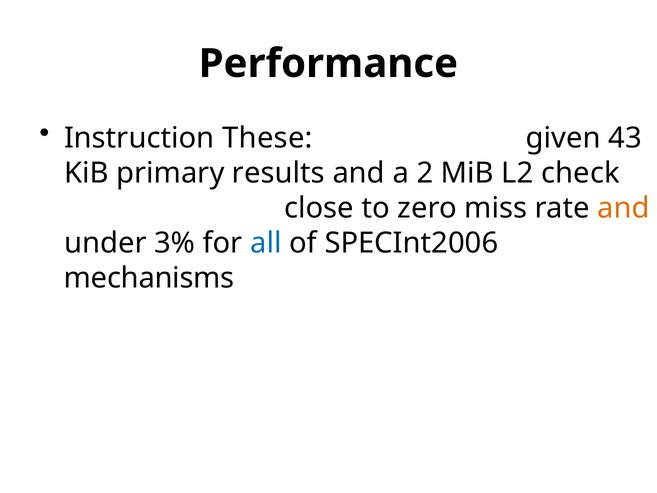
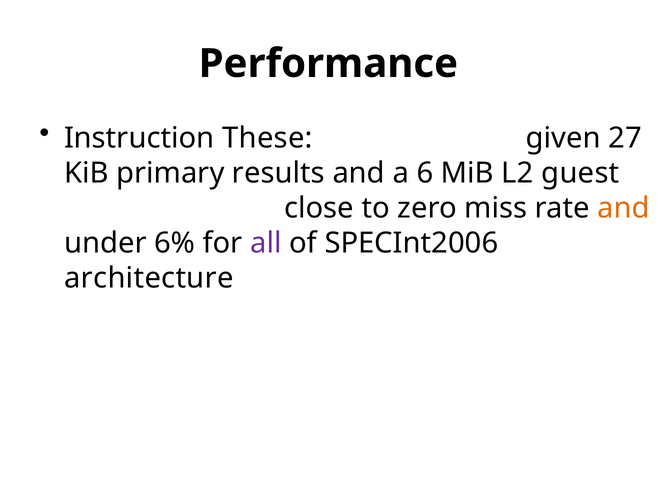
43: 43 -> 27
2: 2 -> 6
check: check -> guest
3%: 3% -> 6%
all colour: blue -> purple
mechanisms: mechanisms -> architecture
